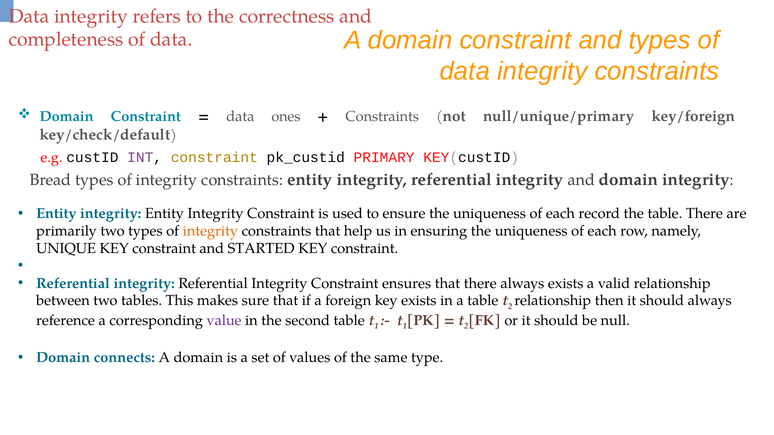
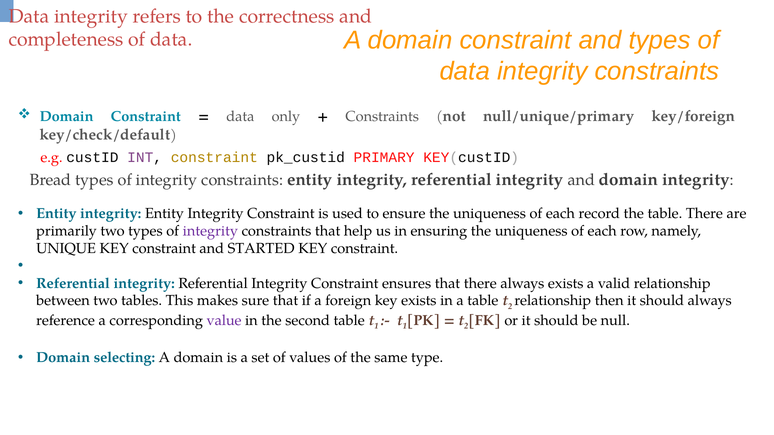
ones: ones -> only
integrity at (210, 231) colour: orange -> purple
connects: connects -> selecting
